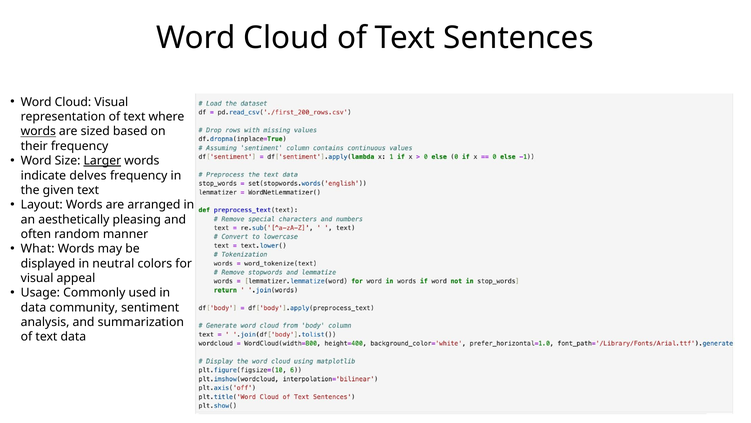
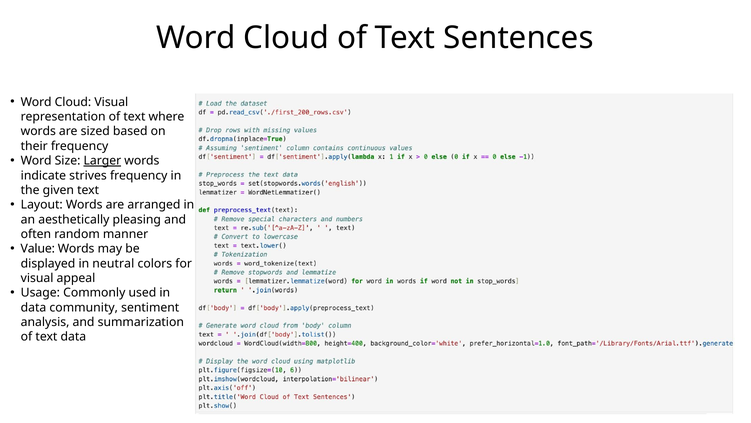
words at (38, 131) underline: present -> none
delves: delves -> strives
What: What -> Value
